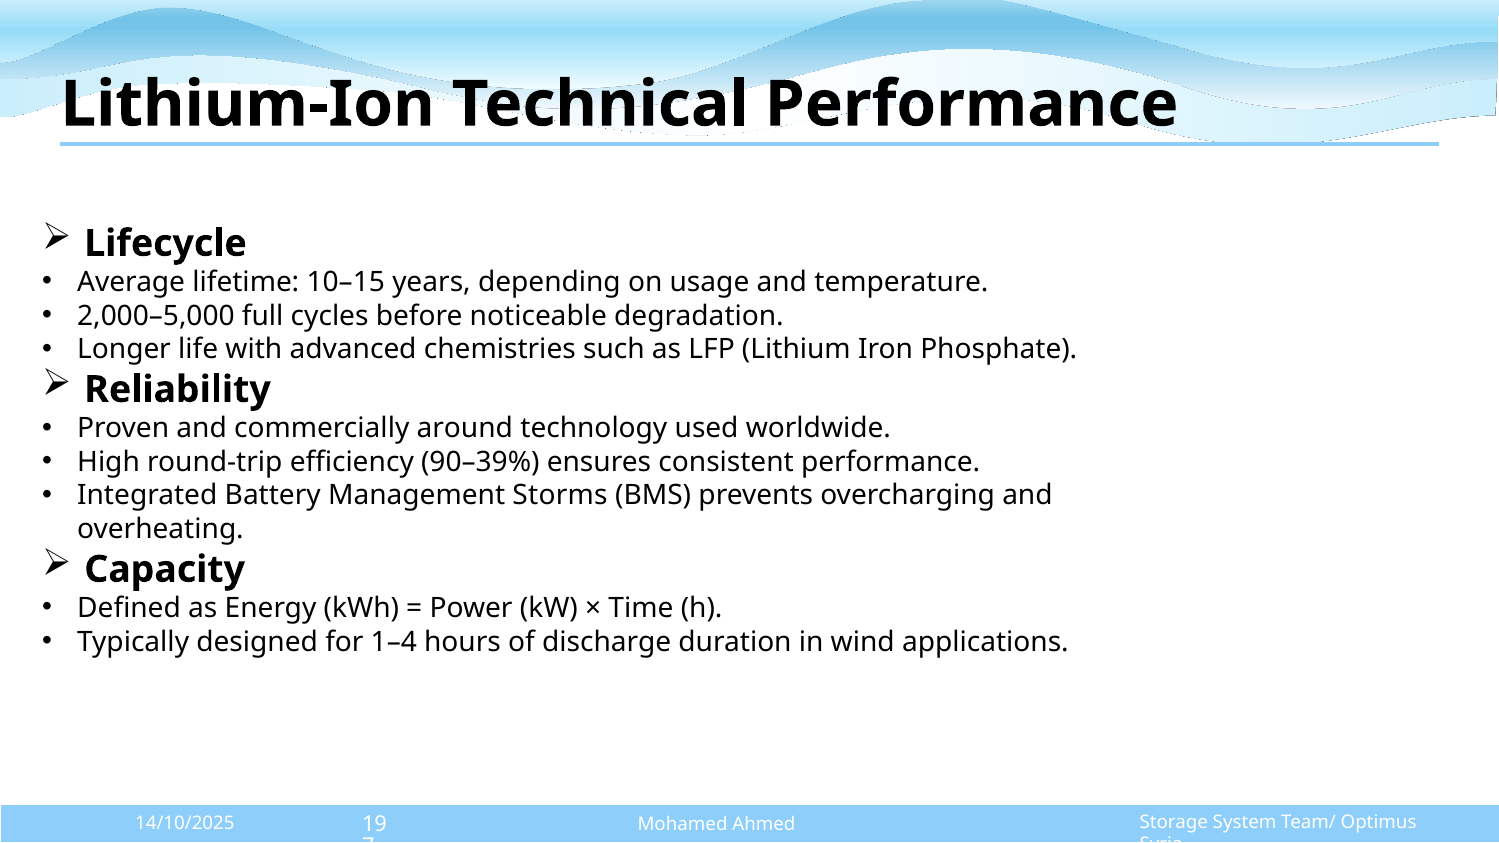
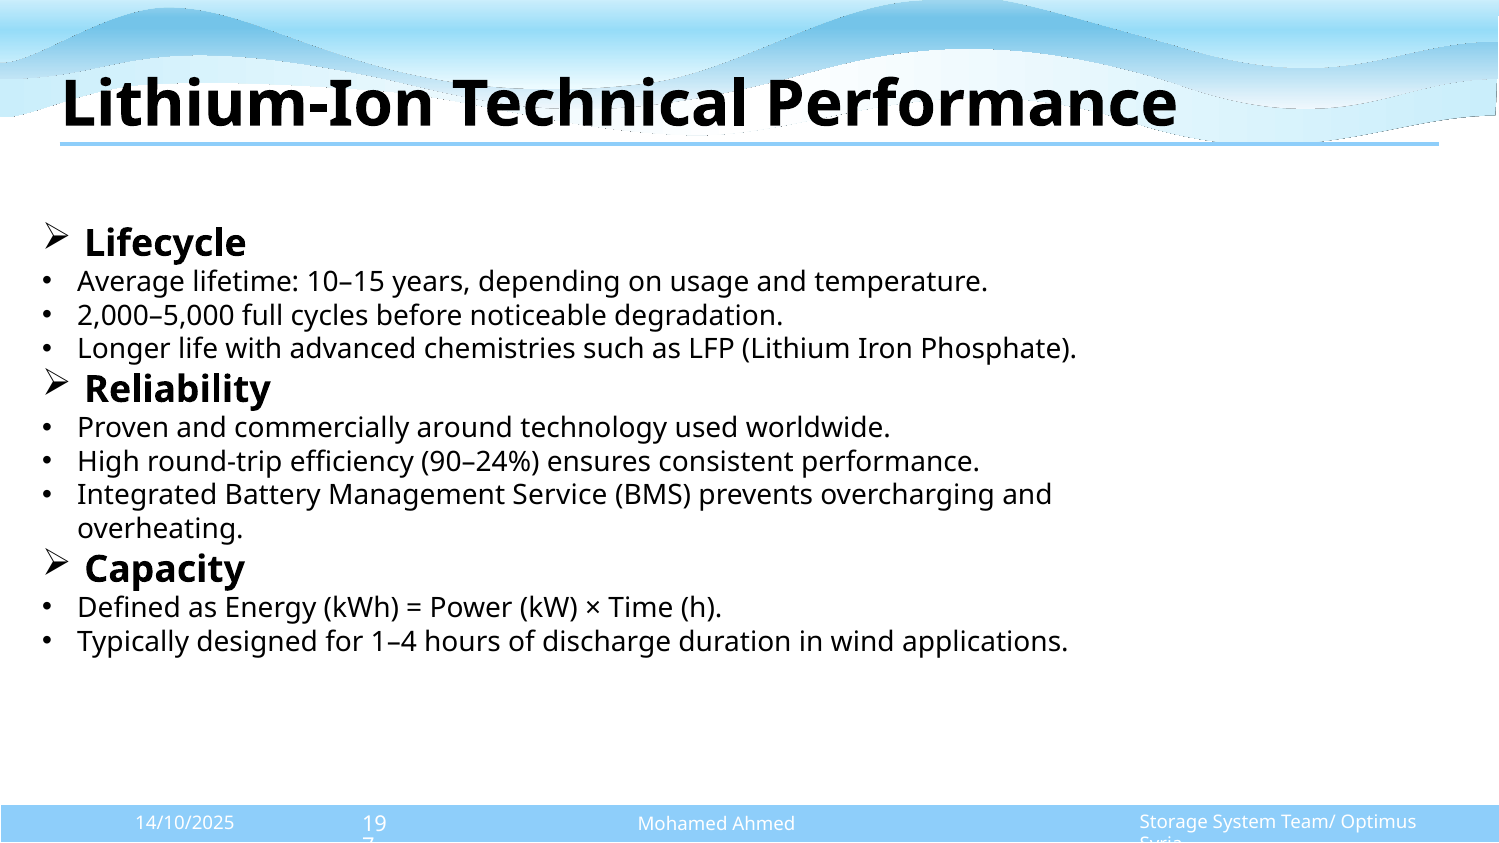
90–39%: 90–39% -> 90–24%
Storms: Storms -> Service
